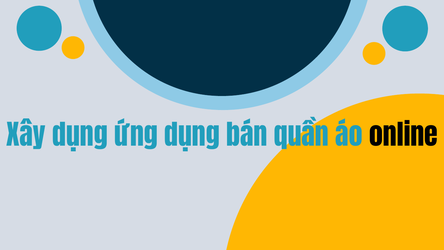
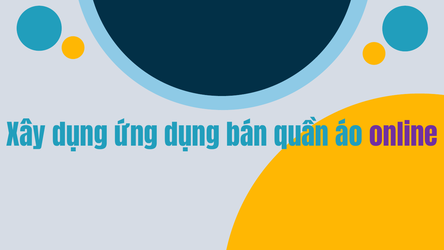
online colour: black -> purple
